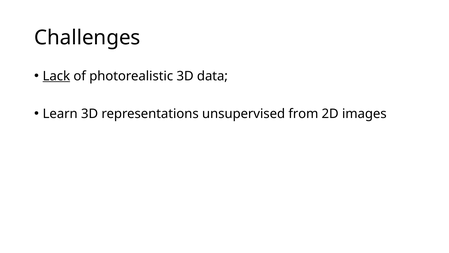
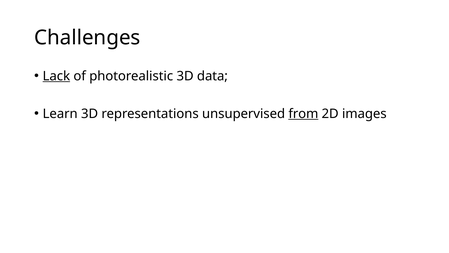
from underline: none -> present
